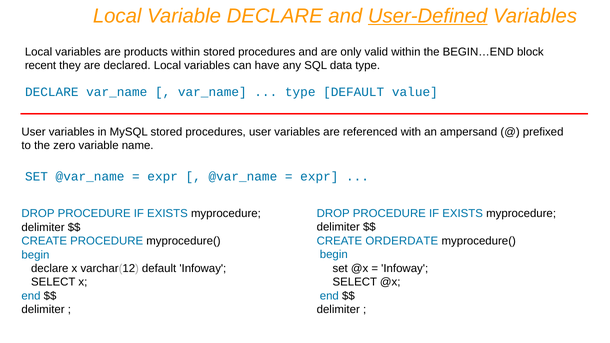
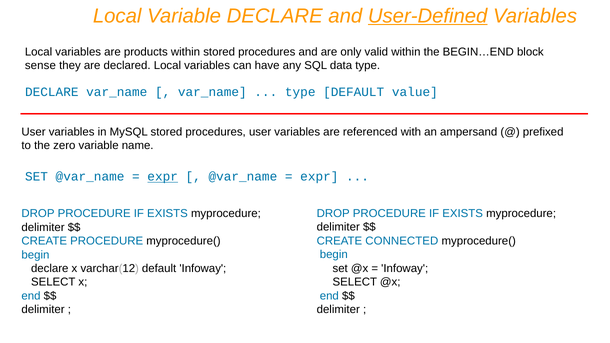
recent: recent -> sense
expr at (163, 177) underline: none -> present
ORDERDATE: ORDERDATE -> CONNECTED
